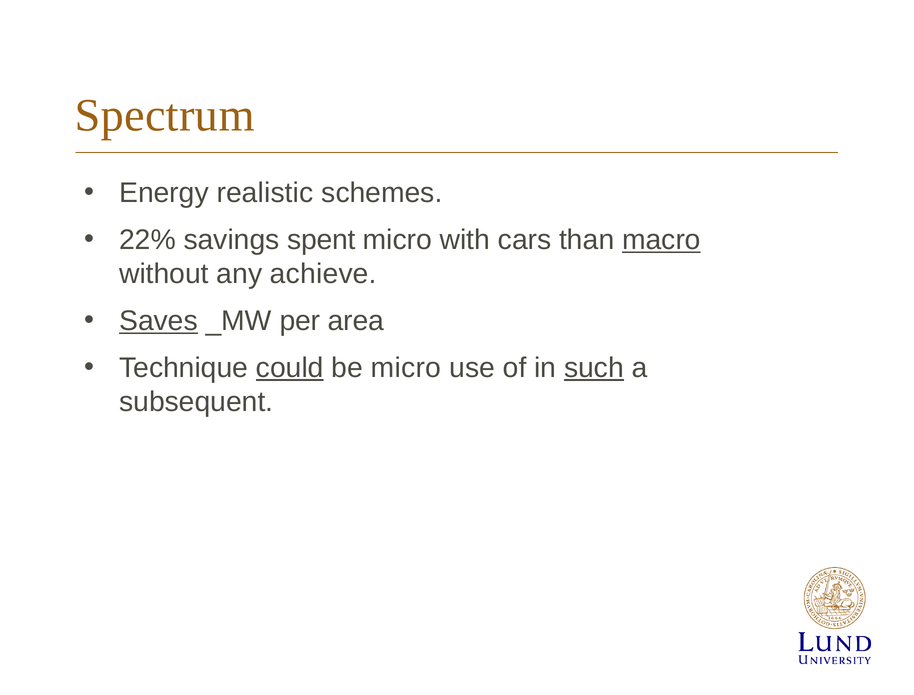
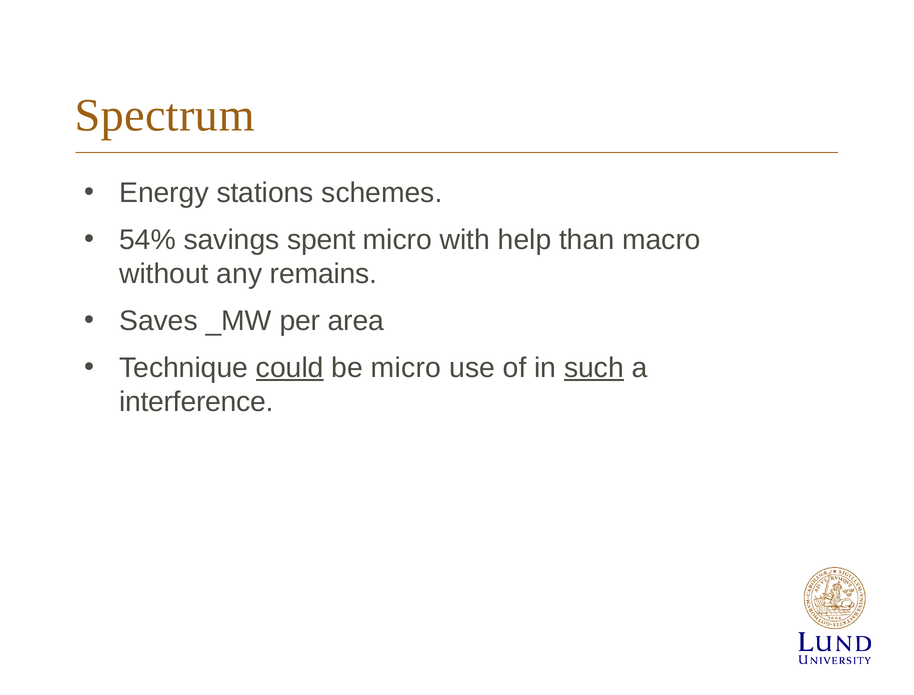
realistic: realistic -> stations
22%: 22% -> 54%
cars: cars -> help
macro underline: present -> none
achieve: achieve -> remains
Saves underline: present -> none
subsequent: subsequent -> interference
